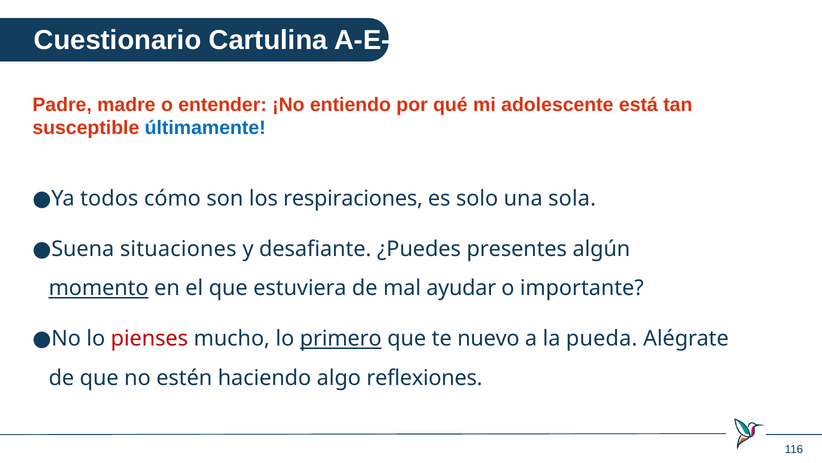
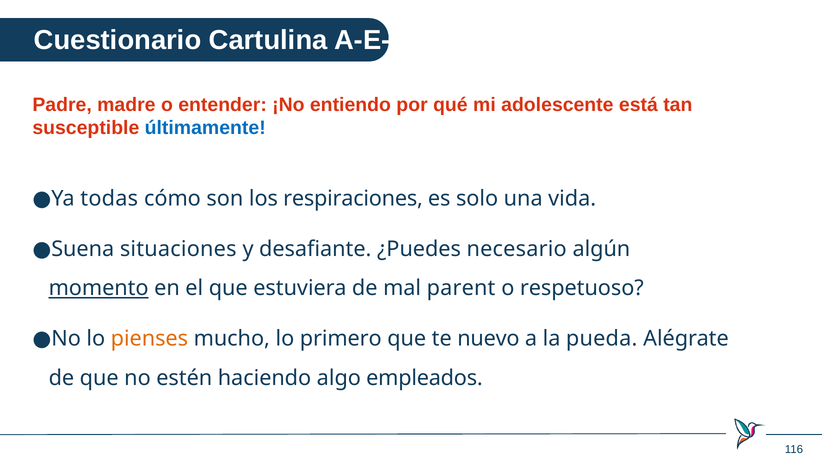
todos: todos -> todas
sola: sola -> vida
presentes: presentes -> necesario
ayudar: ayudar -> parent
importante: importante -> respetuoso
pienses colour: red -> orange
primero underline: present -> none
reflexiones: reflexiones -> empleados
